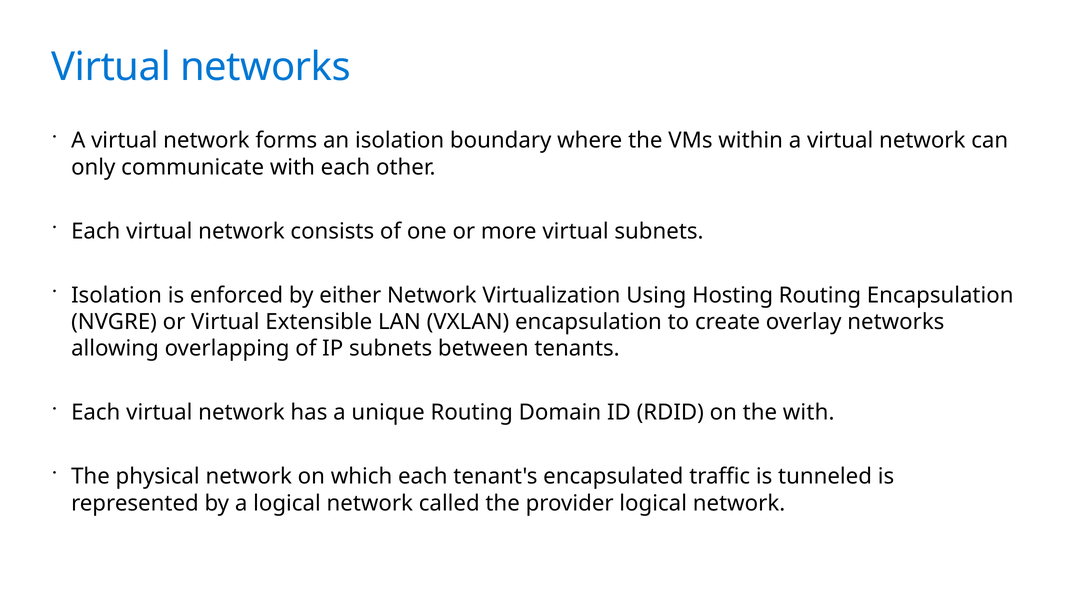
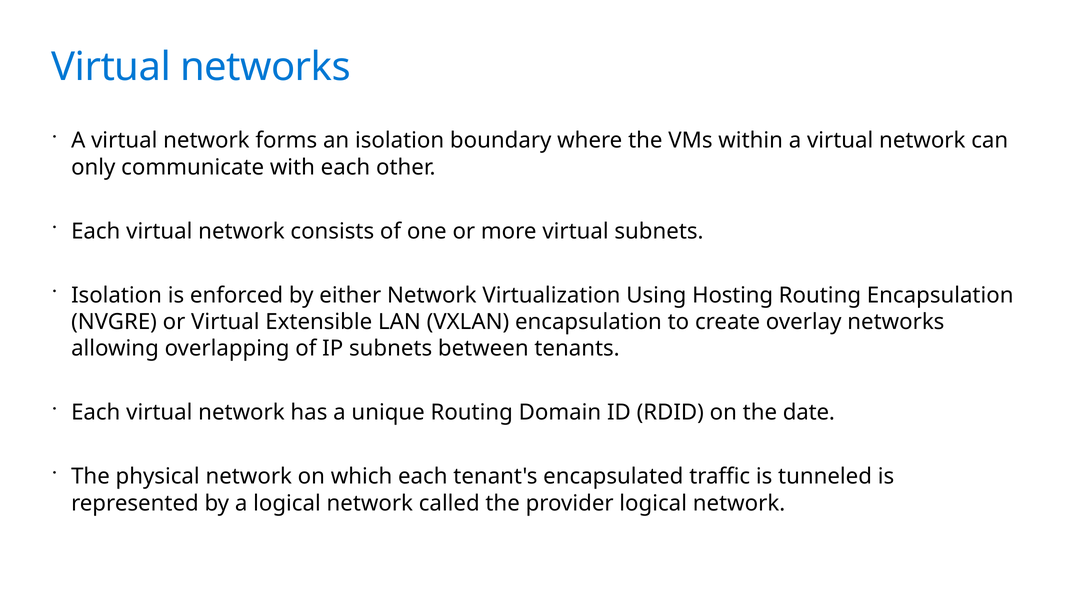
the with: with -> date
